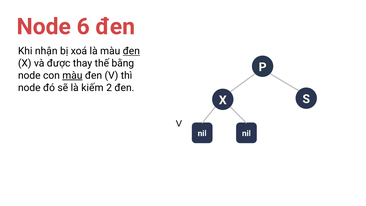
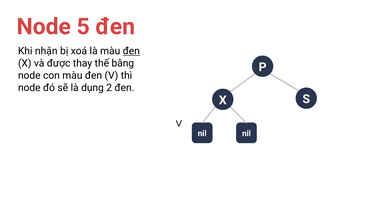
6: 6 -> 5
màu at (72, 75) underline: present -> none
kiếm: kiếm -> dụng
